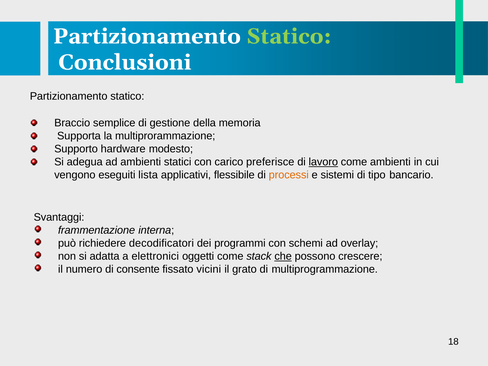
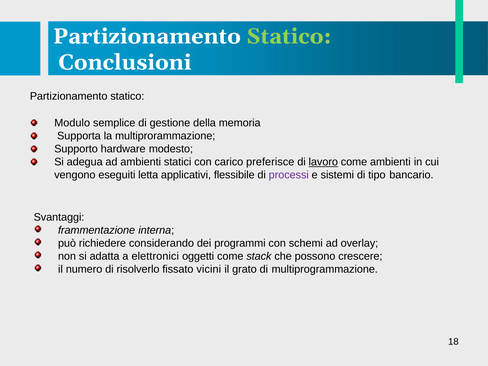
Braccio: Braccio -> Modulo
lista: lista -> letta
processi colour: orange -> purple
decodificatori: decodificatori -> considerando
che underline: present -> none
consente: consente -> risolverlo
